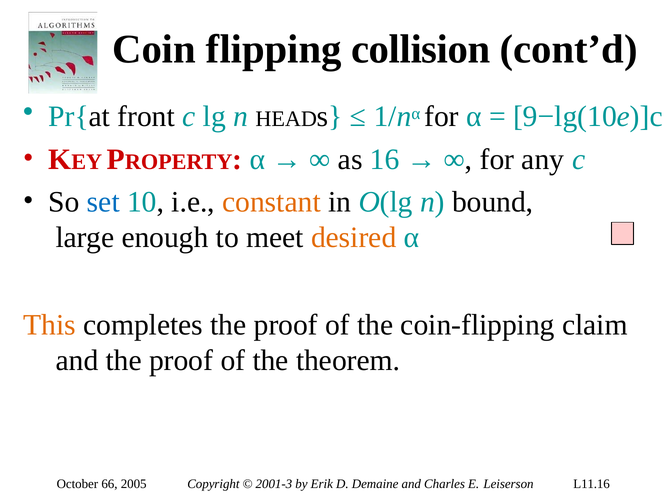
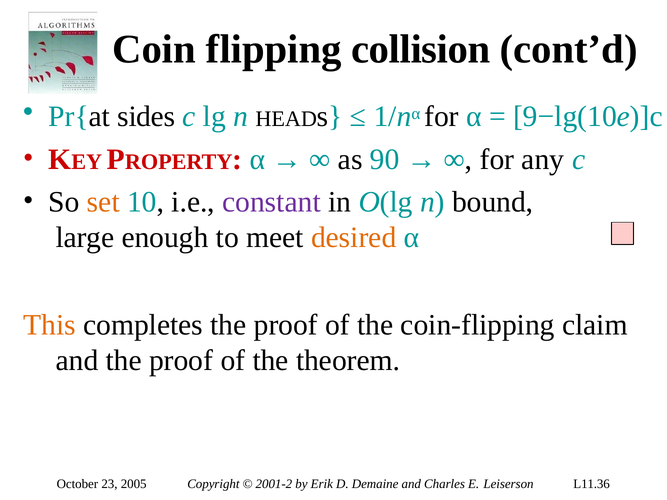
front: front -> sides
16: 16 -> 90
set colour: blue -> orange
constant colour: orange -> purple
66: 66 -> 23
2001-3: 2001-3 -> 2001-2
L11.16: L11.16 -> L11.36
